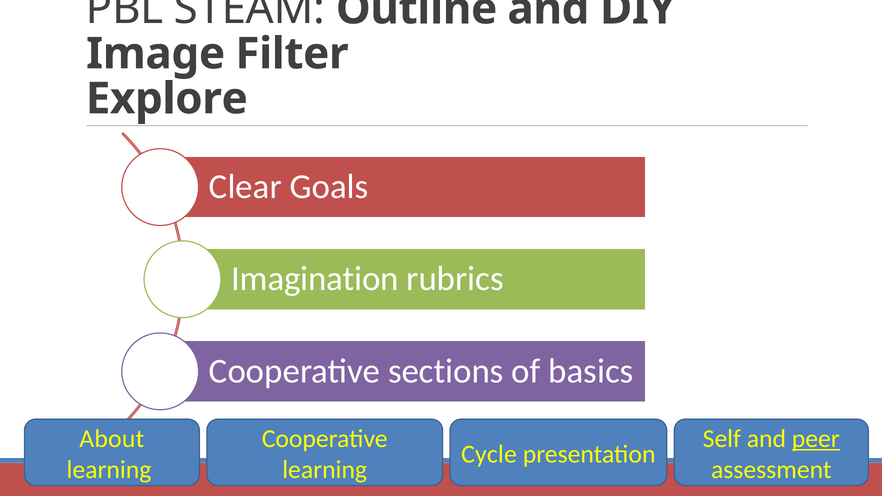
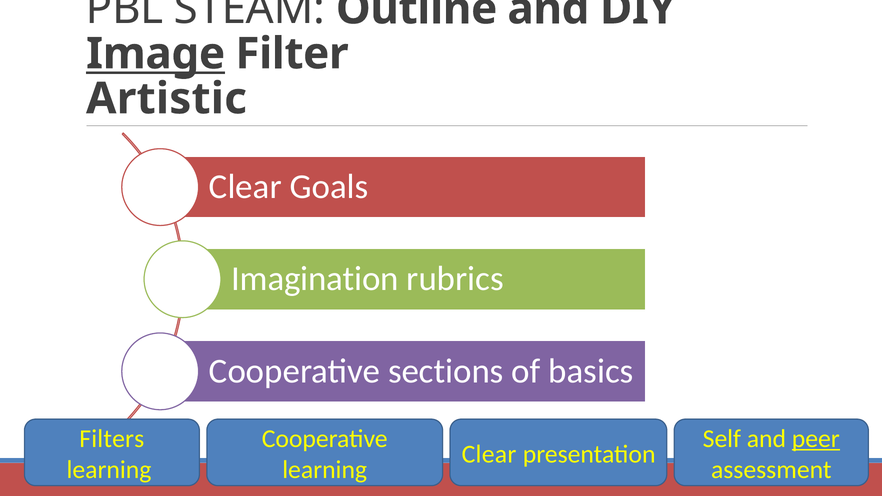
Image underline: none -> present
Explore: Explore -> Artistic
About: About -> Filters
Cycle at (489, 454): Cycle -> Clear
